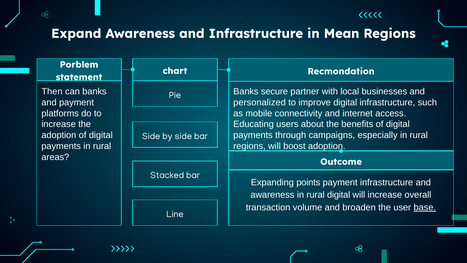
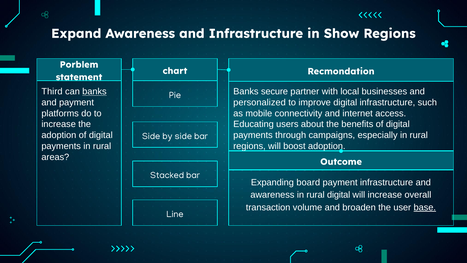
Mean: Mean -> Show
Then: Then -> Third
banks at (94, 91) underline: none -> present
points: points -> board
